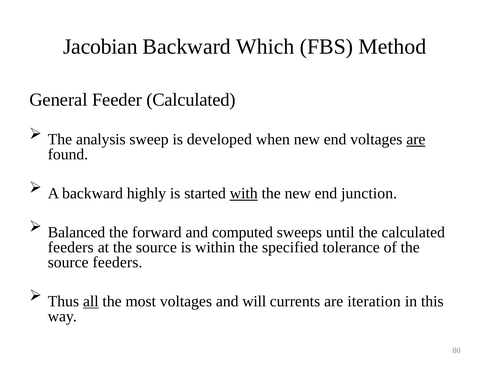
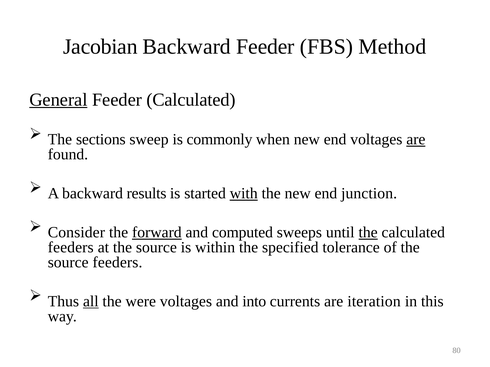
Backward Which: Which -> Feeder
General underline: none -> present
analysis: analysis -> sections
developed: developed -> commonly
highly: highly -> results
Balanced: Balanced -> Consider
forward underline: none -> present
the at (368, 233) underline: none -> present
most: most -> were
will: will -> into
